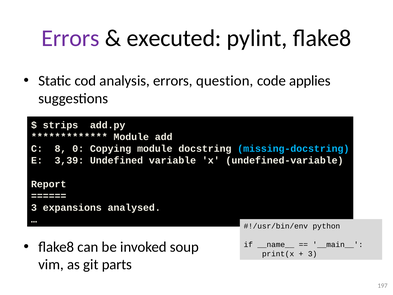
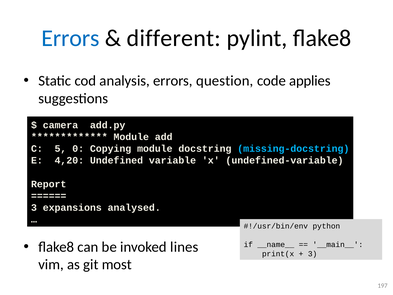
Errors at (70, 38) colour: purple -> blue
executed: executed -> different
strips: strips -> camera
8: 8 -> 5
3,39: 3,39 -> 4,20
soup: soup -> lines
parts: parts -> most
